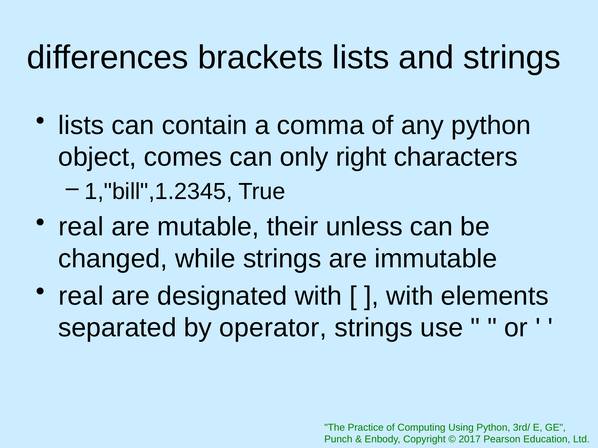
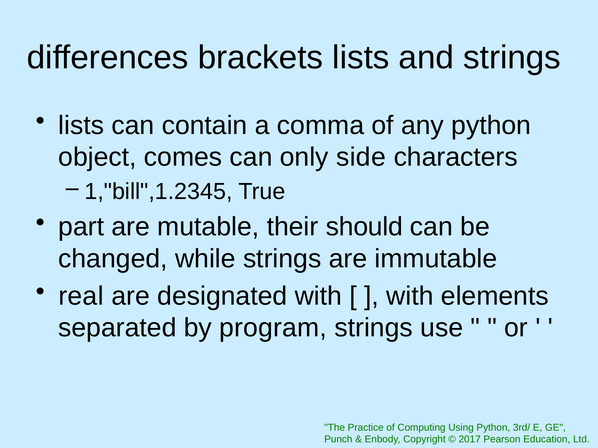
right: right -> side
real at (81, 227): real -> part
unless: unless -> should
operator: operator -> program
